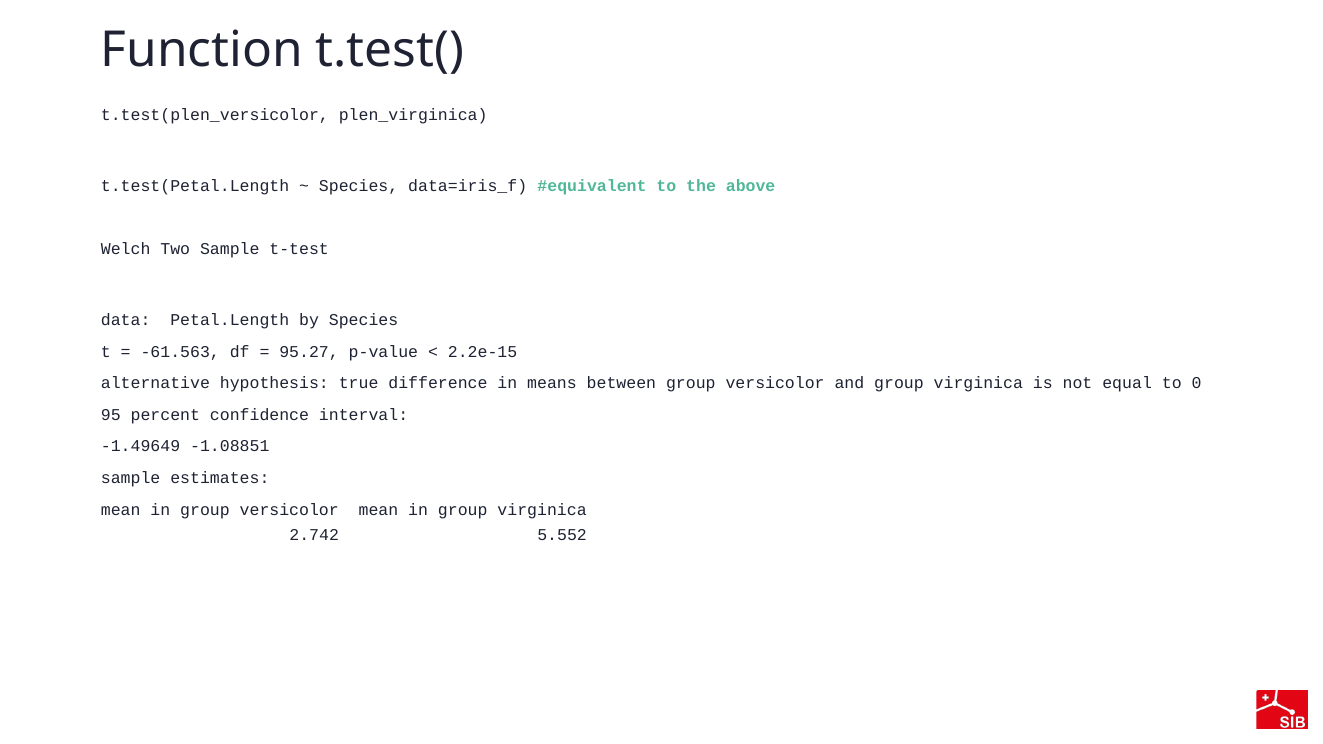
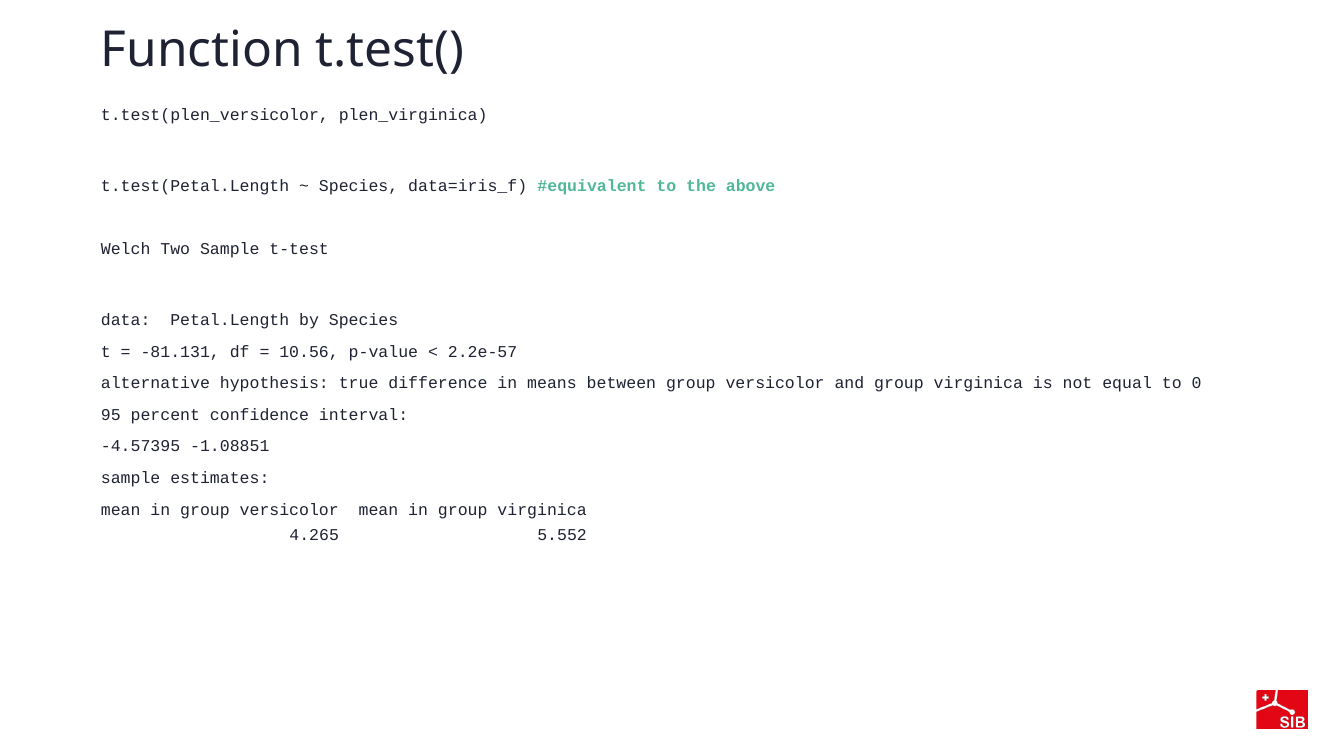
-61.563: -61.563 -> -81.131
95.27: 95.27 -> 10.56
2.2e-15: 2.2e-15 -> 2.2e-57
-1.49649: -1.49649 -> -4.57395
2.742: 2.742 -> 4.265
